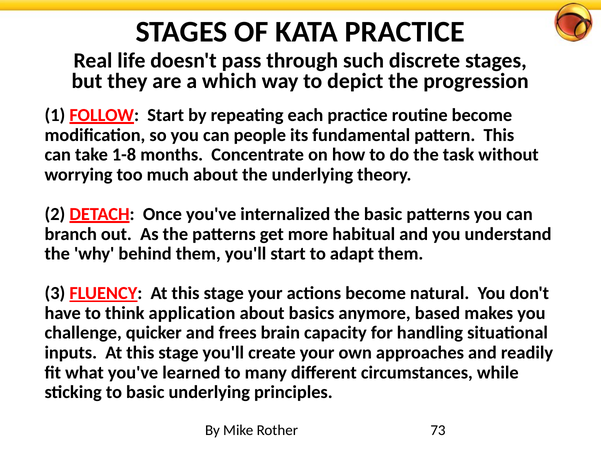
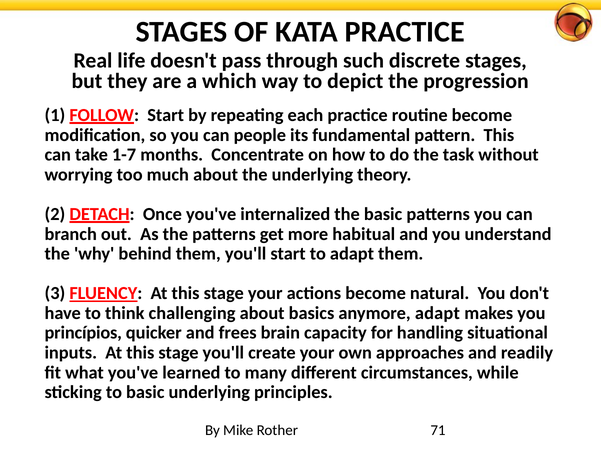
1-8: 1-8 -> 1-7
application: application -> challenging
anymore based: based -> adapt
challenge: challenge -> princípios
73: 73 -> 71
